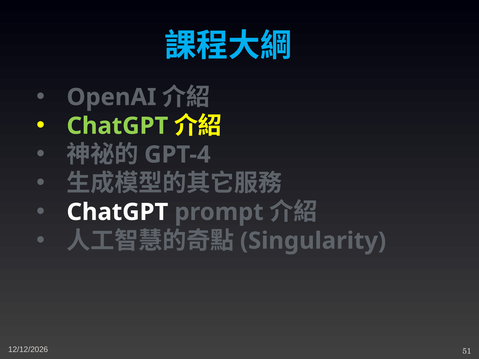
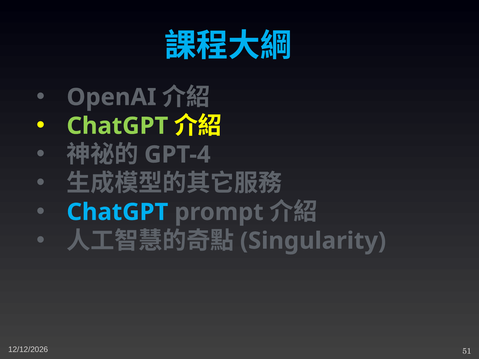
ChatGPT at (117, 212) colour: white -> light blue
